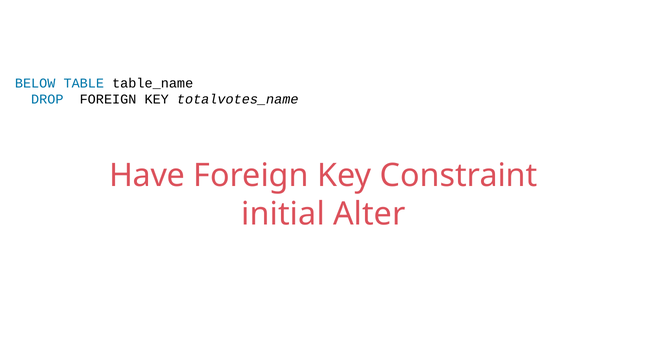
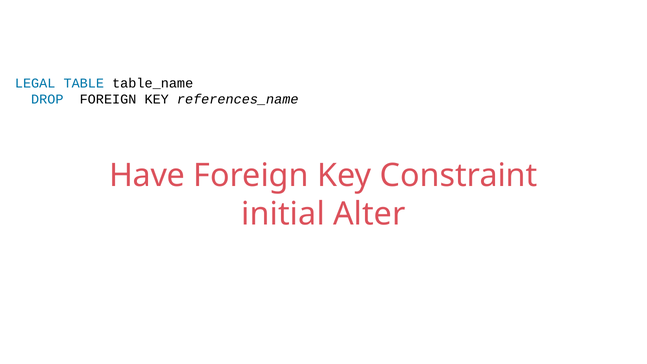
BELOW: BELOW -> LEGAL
totalvotes_name: totalvotes_name -> references_name
